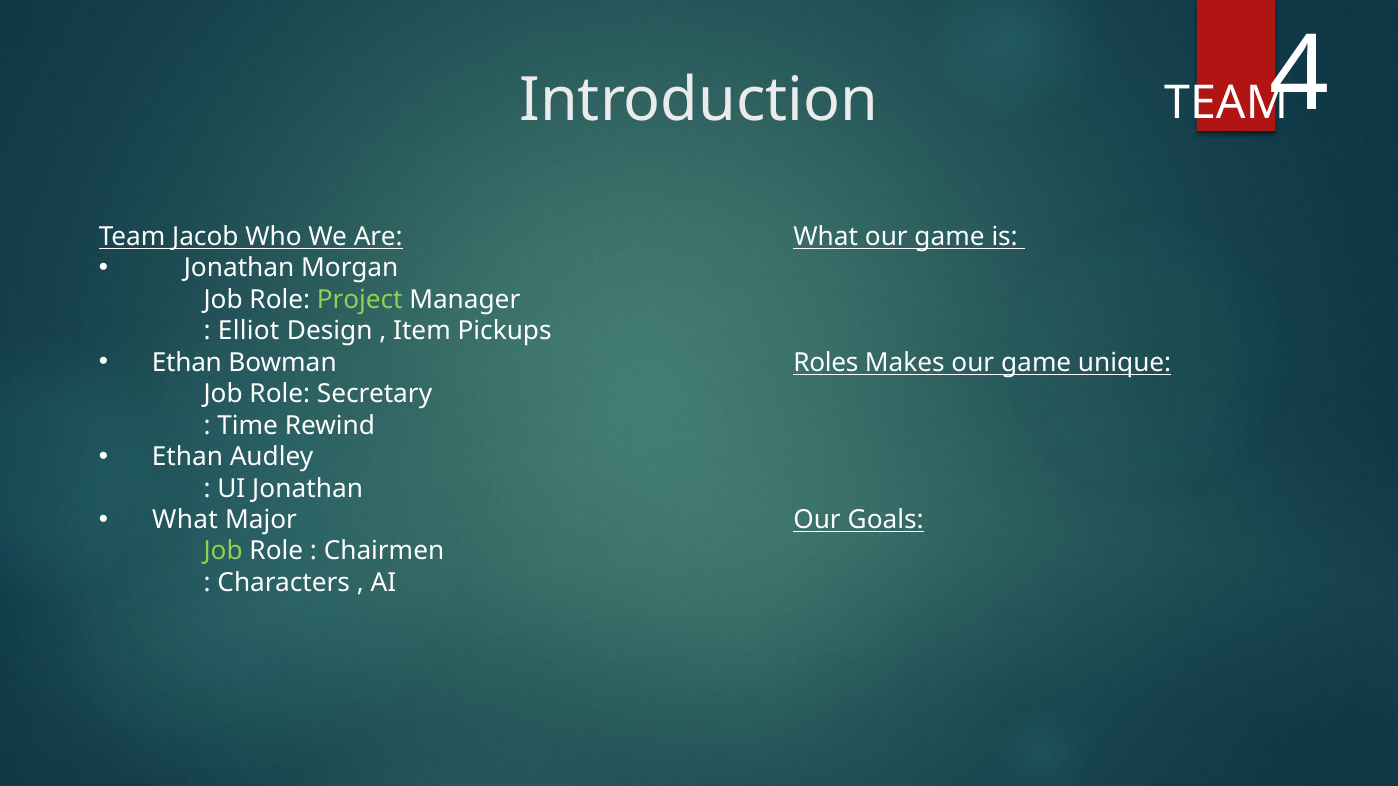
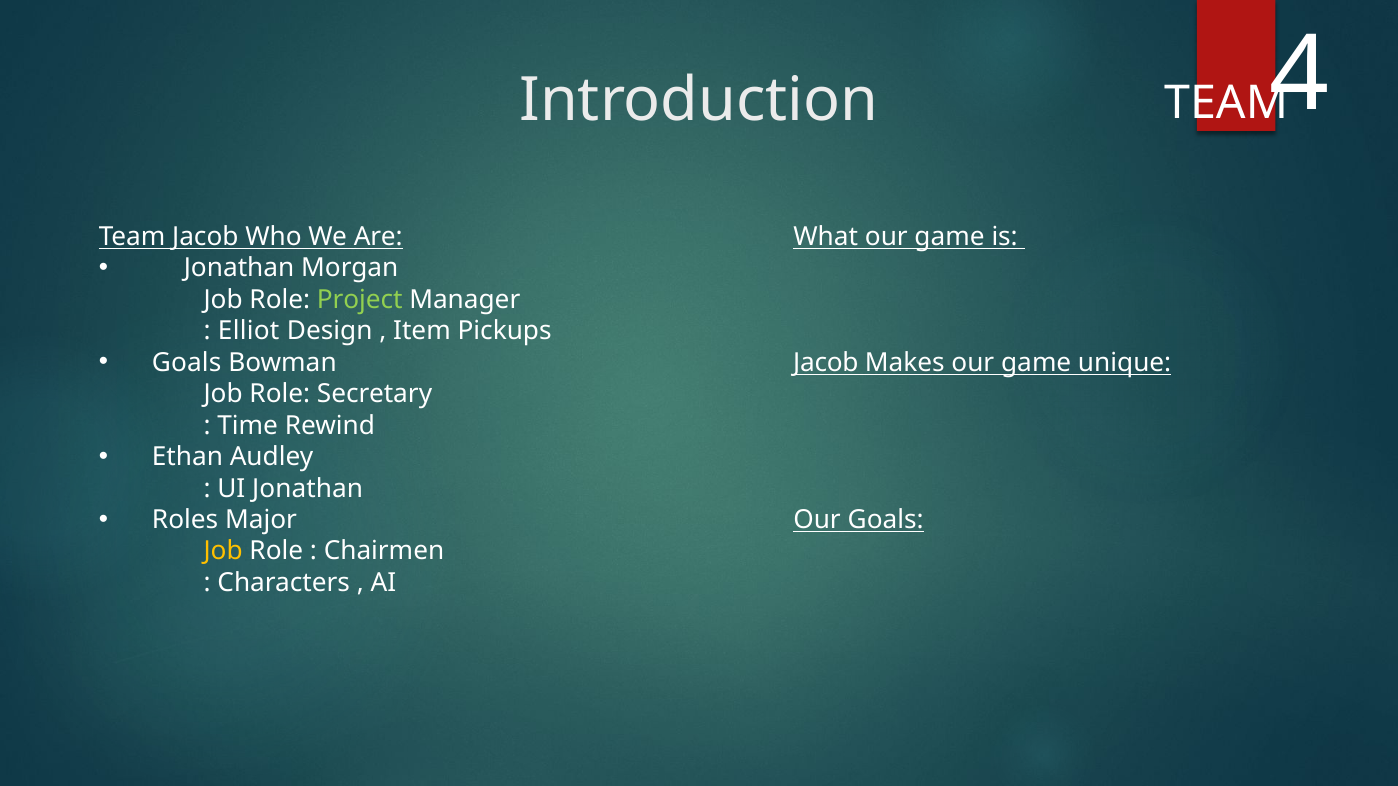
Ethan at (187, 363): Ethan -> Goals
Roles at (826, 363): Roles -> Jacob
What at (185, 520): What -> Roles
Job at (223, 552) colour: light green -> yellow
